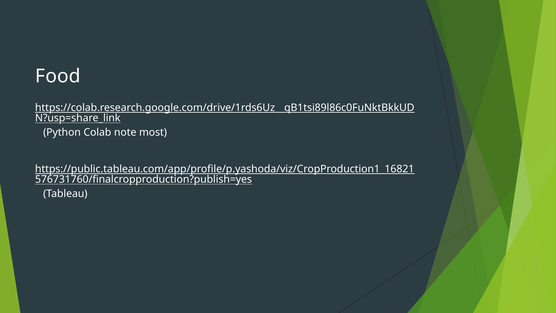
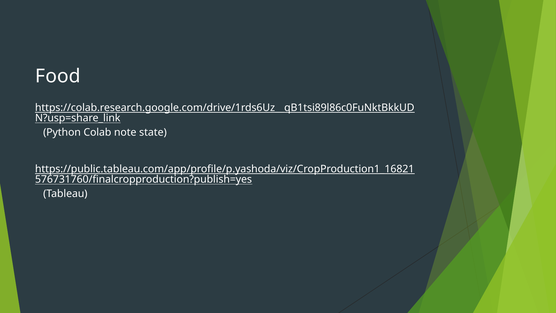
most: most -> state
